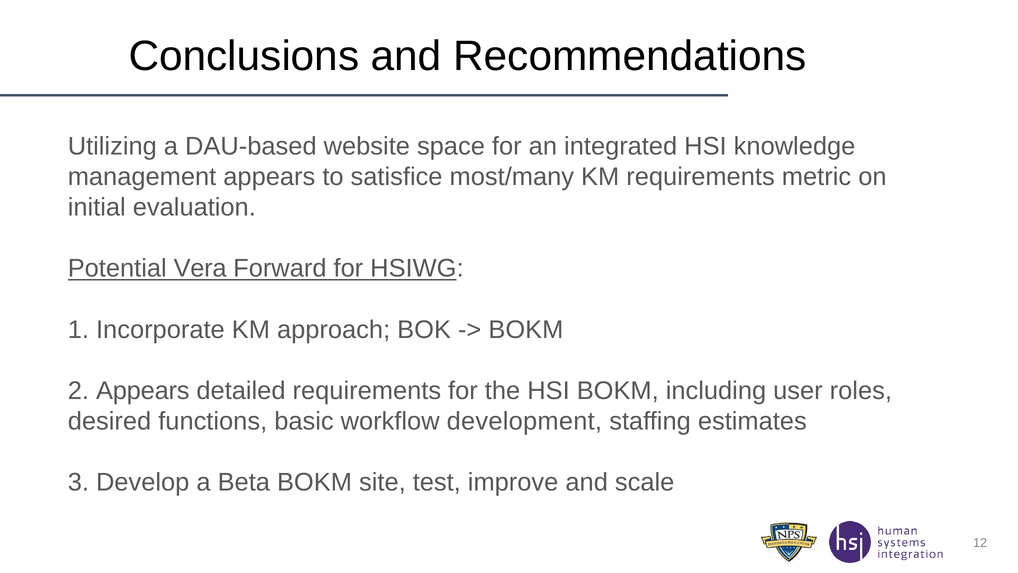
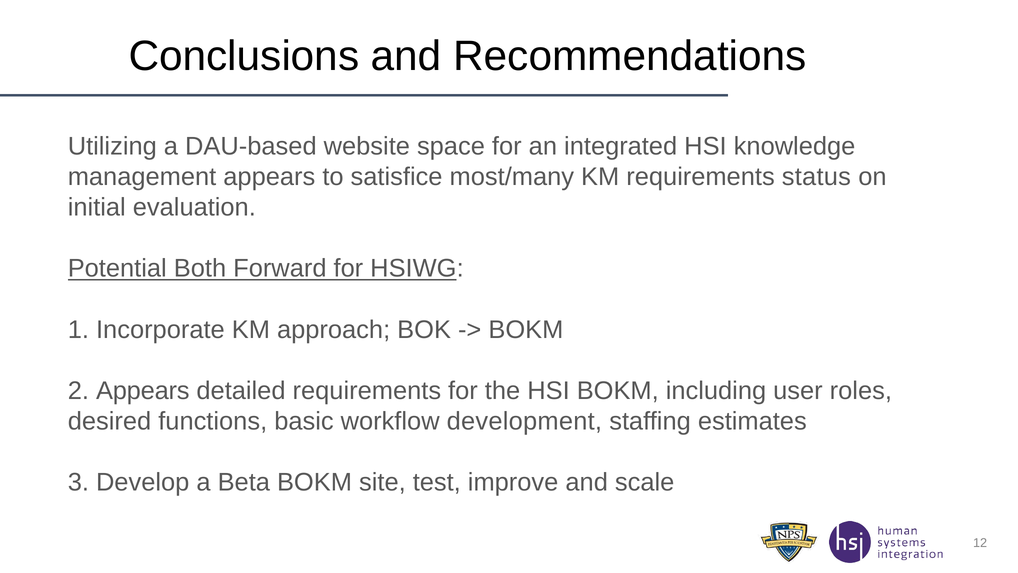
metric: metric -> status
Vera: Vera -> Both
